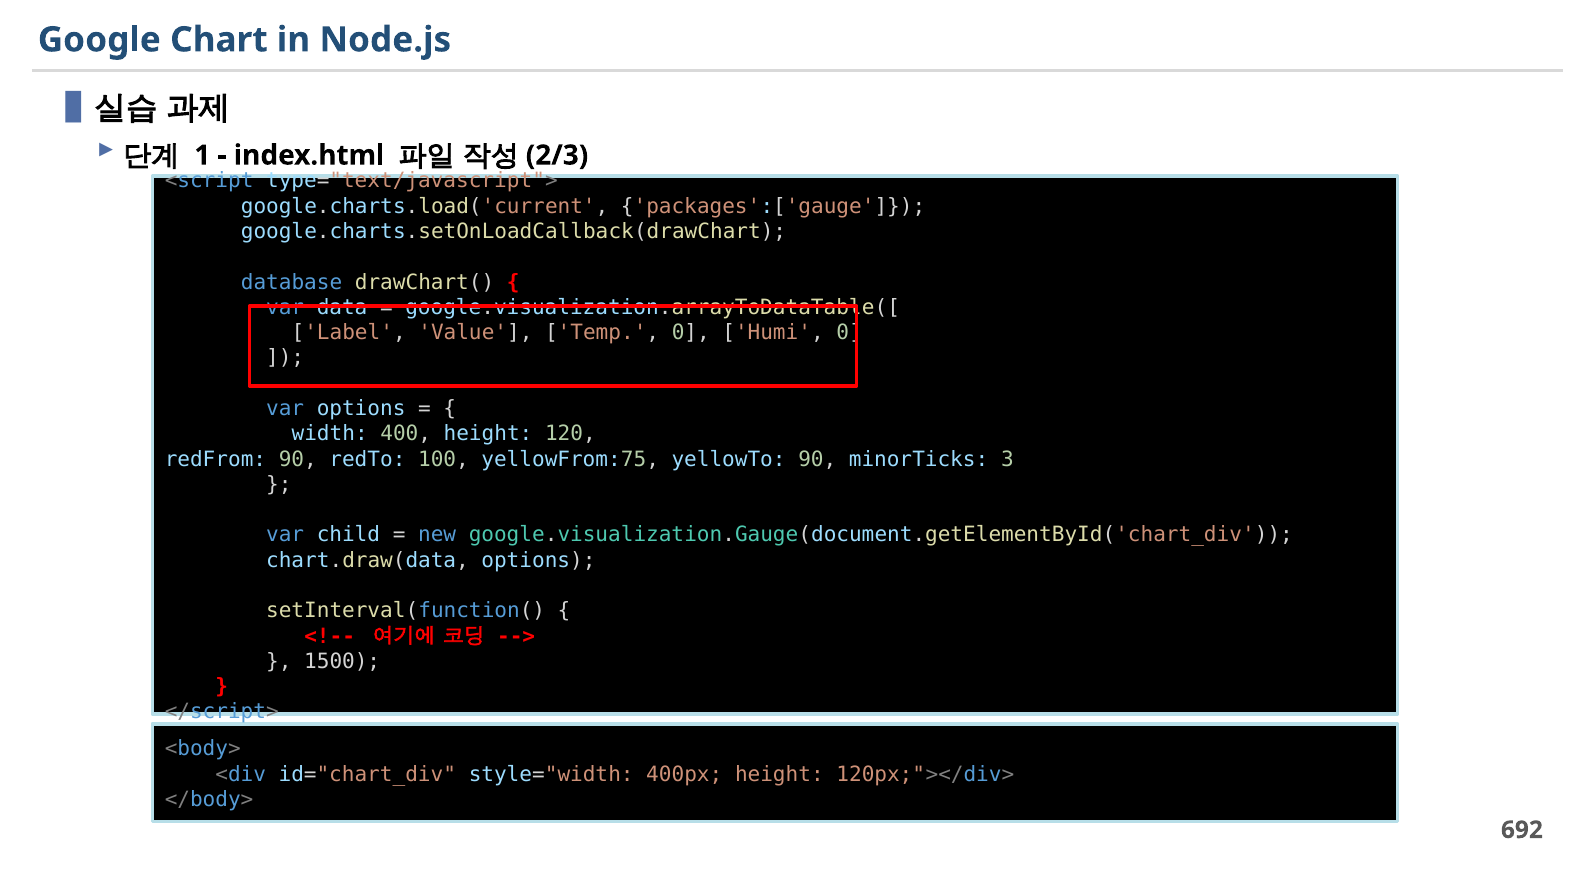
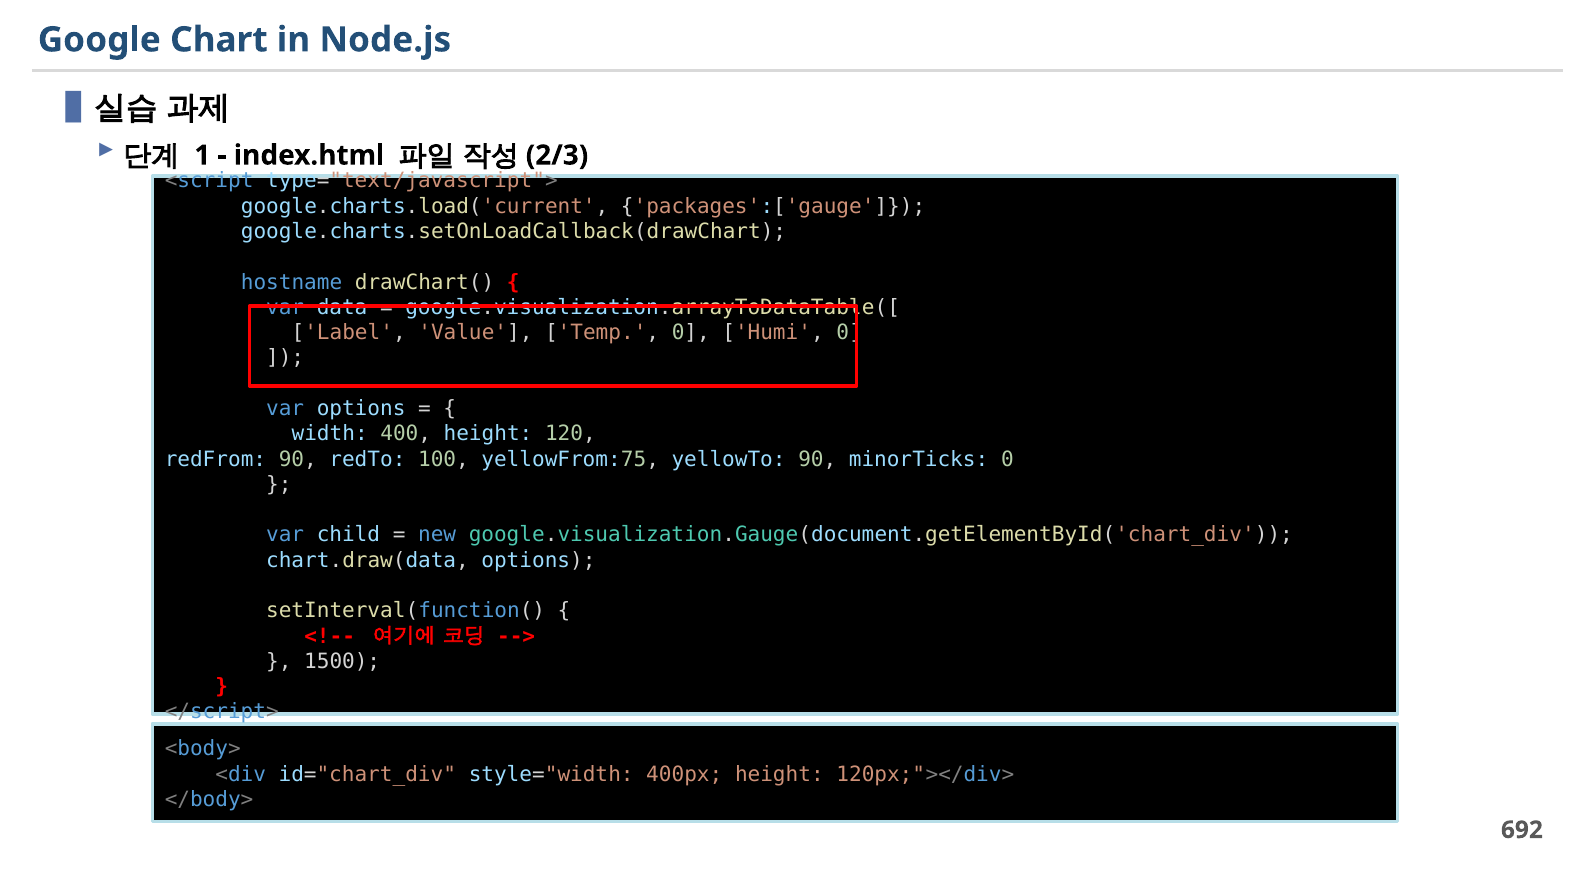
database: database -> hostname
minorTicks 3: 3 -> 0
